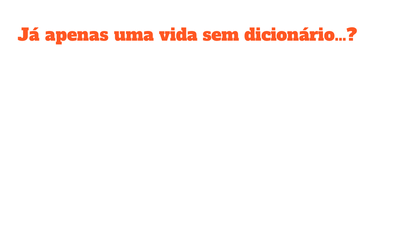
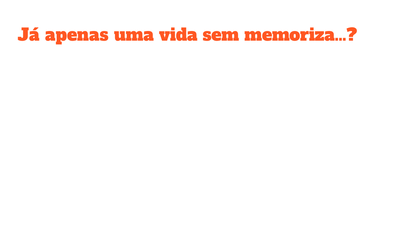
dicionário…: dicionário… -> memoriza…
